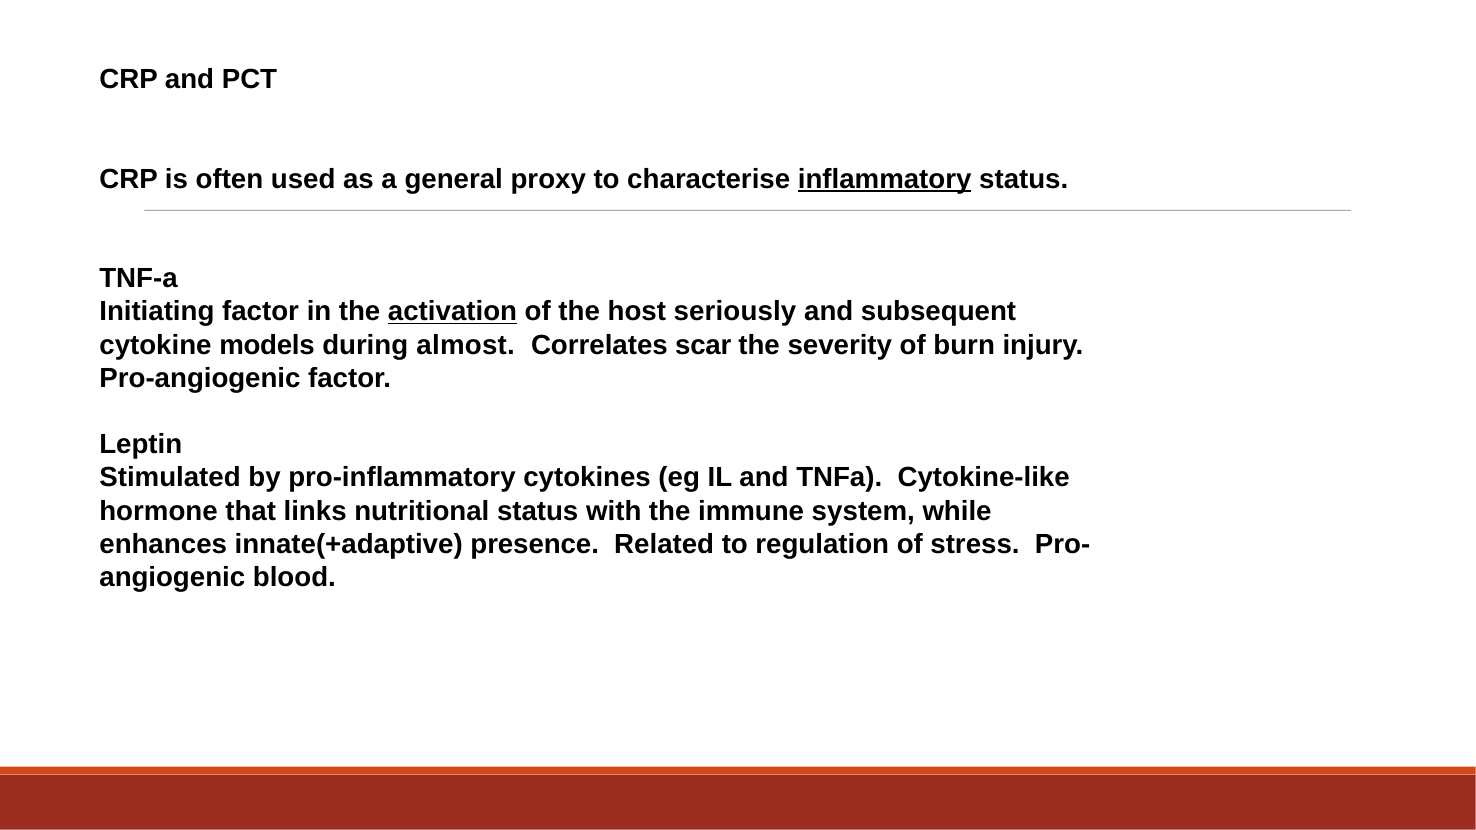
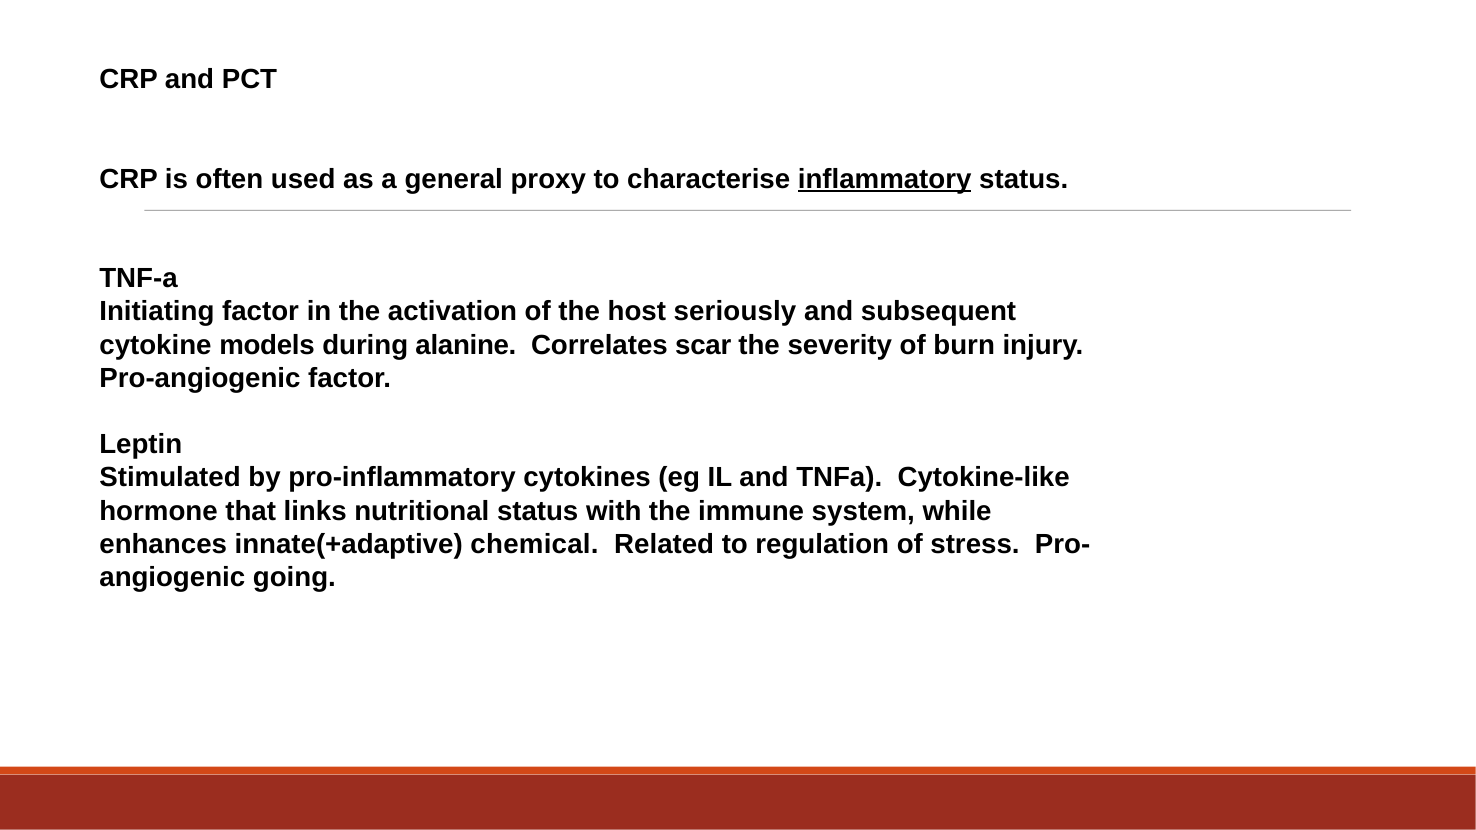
activation underline: present -> none
almost: almost -> alanine
presence: presence -> chemical
blood: blood -> going
